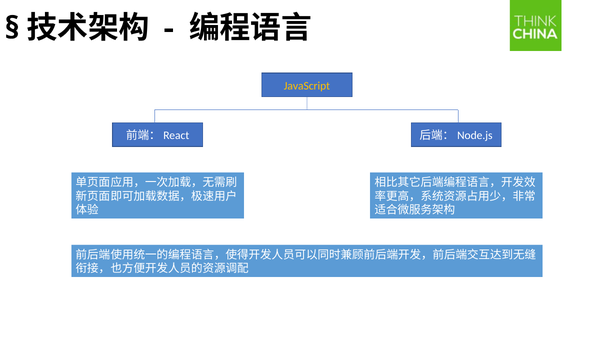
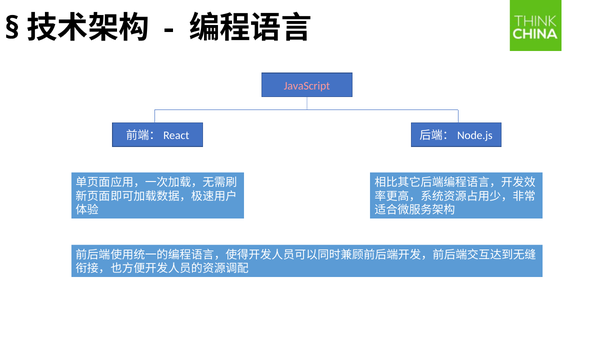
JavaScript colour: yellow -> pink
